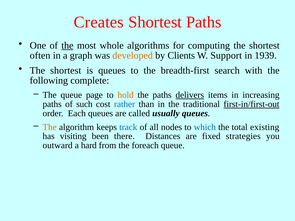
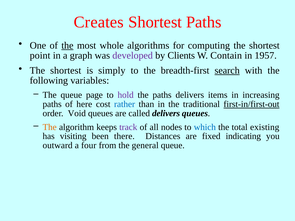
often: often -> point
developed colour: orange -> purple
Support: Support -> Contain
1939: 1939 -> 1957
is queues: queues -> simply
search underline: none -> present
complete: complete -> variables
hold colour: orange -> purple
delivers at (190, 95) underline: present -> none
such: such -> here
Each: Each -> Void
called usually: usually -> delivers
track colour: blue -> purple
strategies: strategies -> indicating
hard: hard -> four
foreach: foreach -> general
